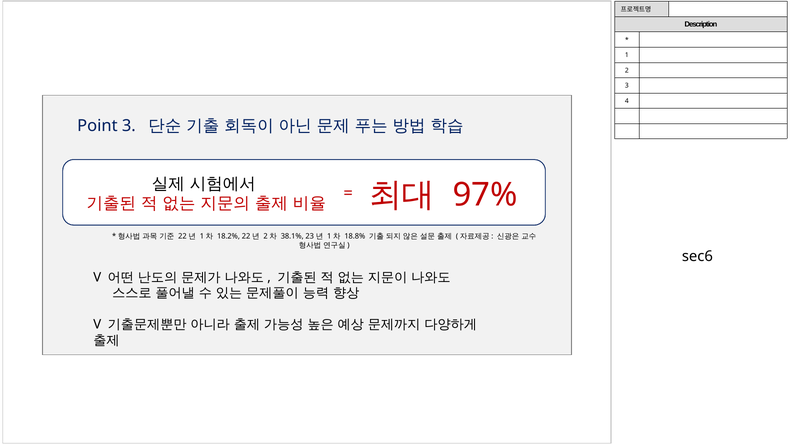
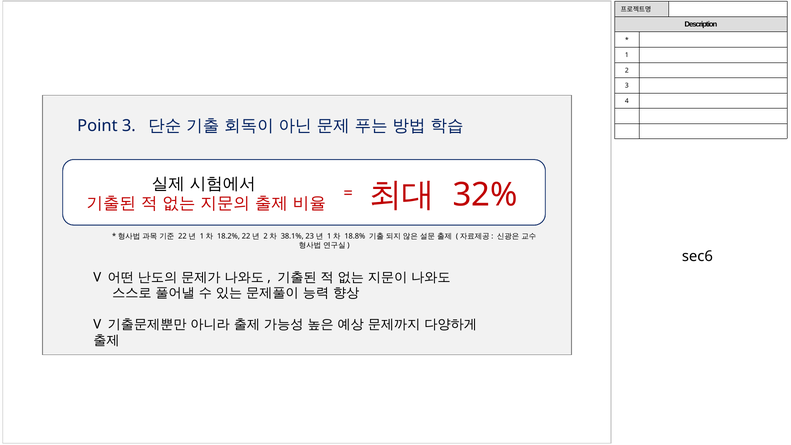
97%: 97% -> 32%
